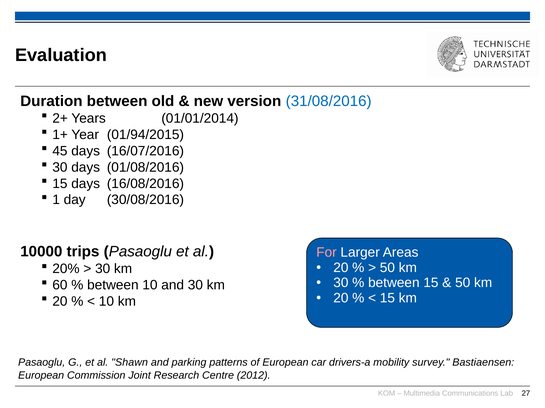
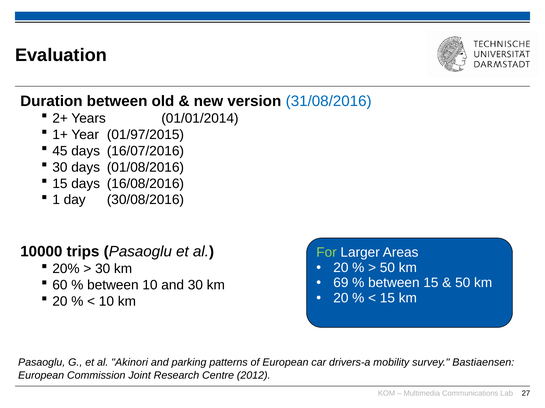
01/94/2015: 01/94/2015 -> 01/97/2015
For colour: pink -> light green
30 at (341, 283): 30 -> 69
Shawn: Shawn -> Akinori
